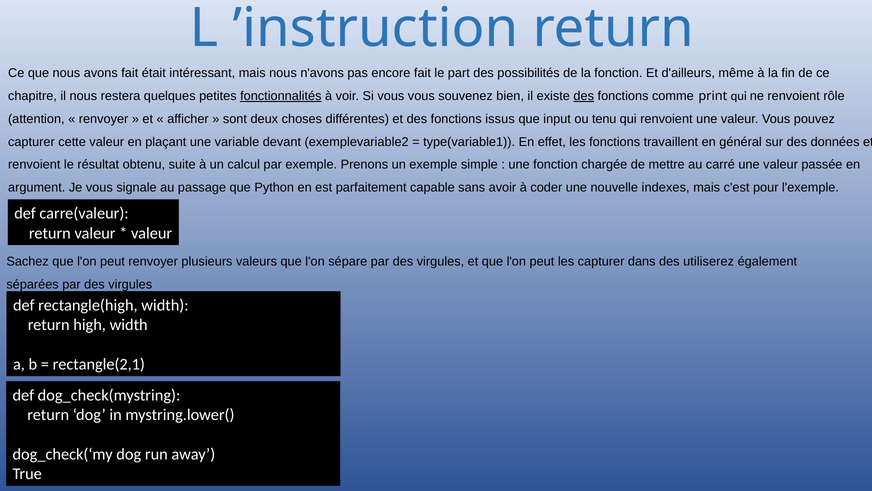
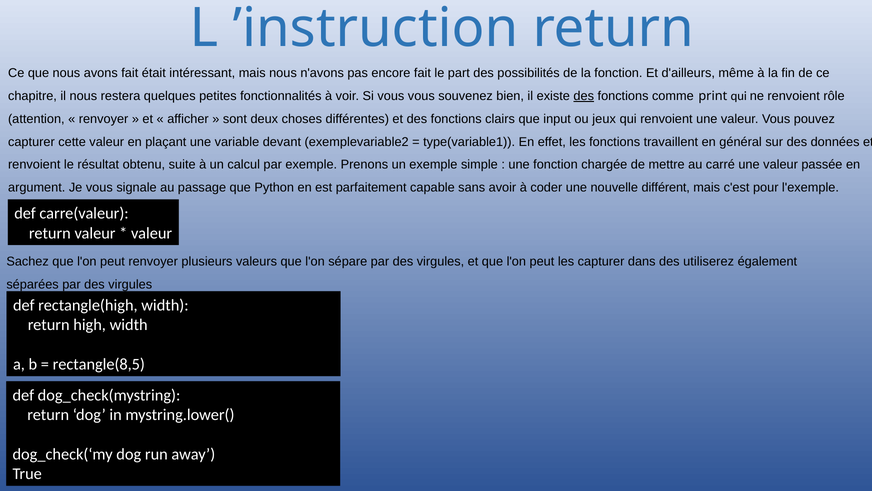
fonctionnalités underline: present -> none
issus: issus -> clairs
tenu: tenu -> jeux
indexes: indexes -> différent
rectangle(2,1: rectangle(2,1 -> rectangle(8,5
